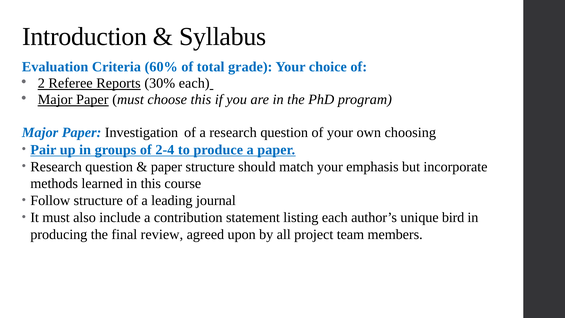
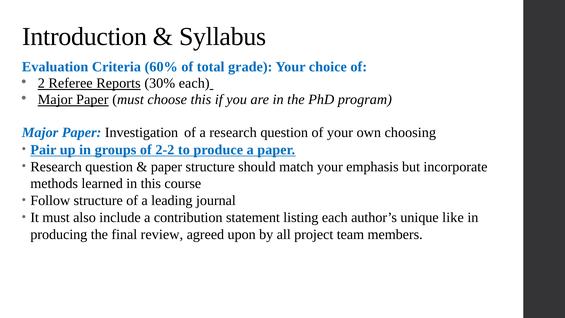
2-4: 2-4 -> 2-2
bird: bird -> like
